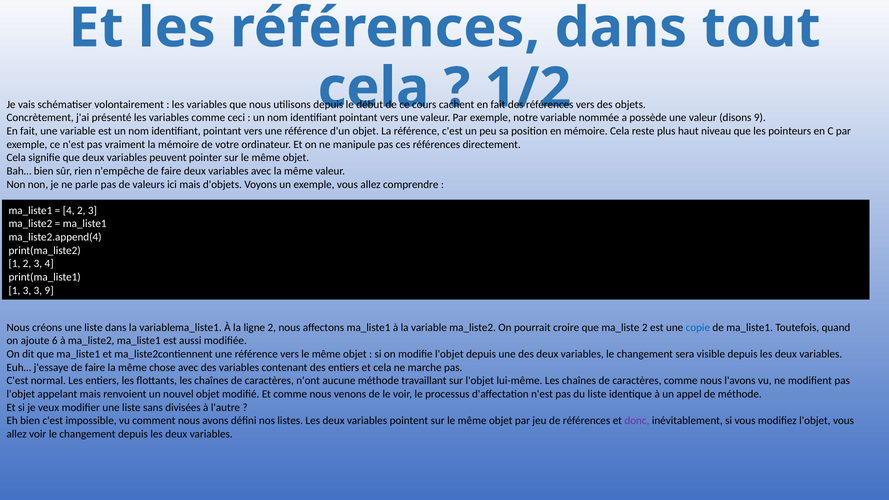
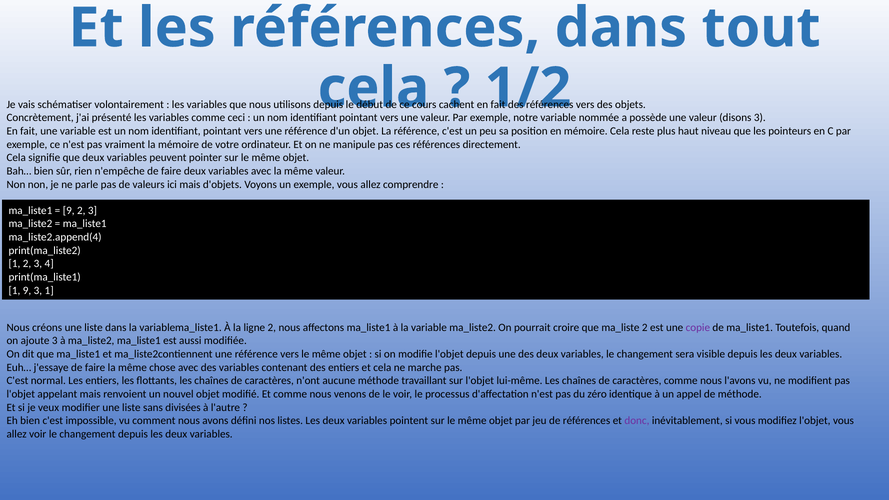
disons 9: 9 -> 3
4 at (69, 210): 4 -> 9
1 3: 3 -> 9
3 9: 9 -> 1
copie colour: blue -> purple
ajoute 6: 6 -> 3
du liste: liste -> zéro
